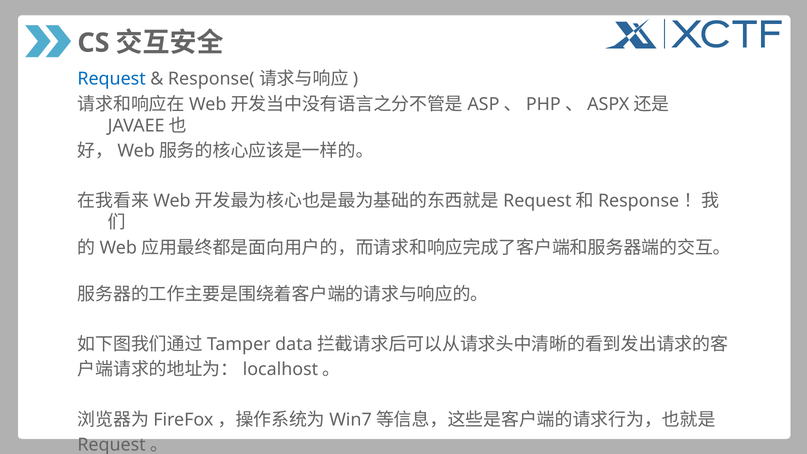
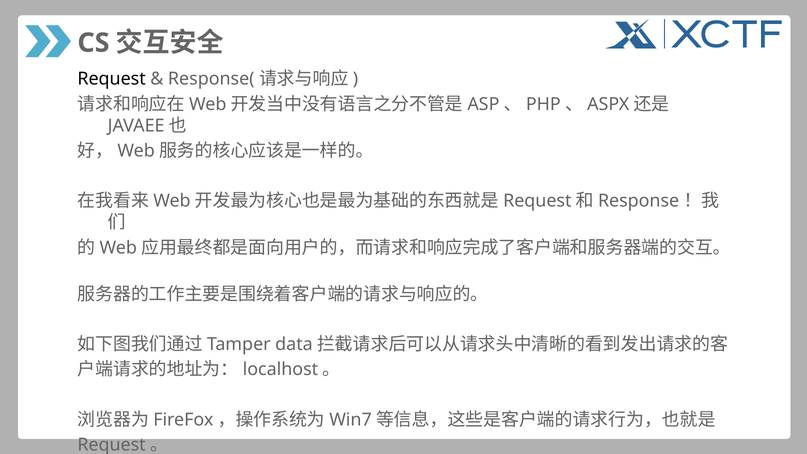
Request colour: blue -> black
